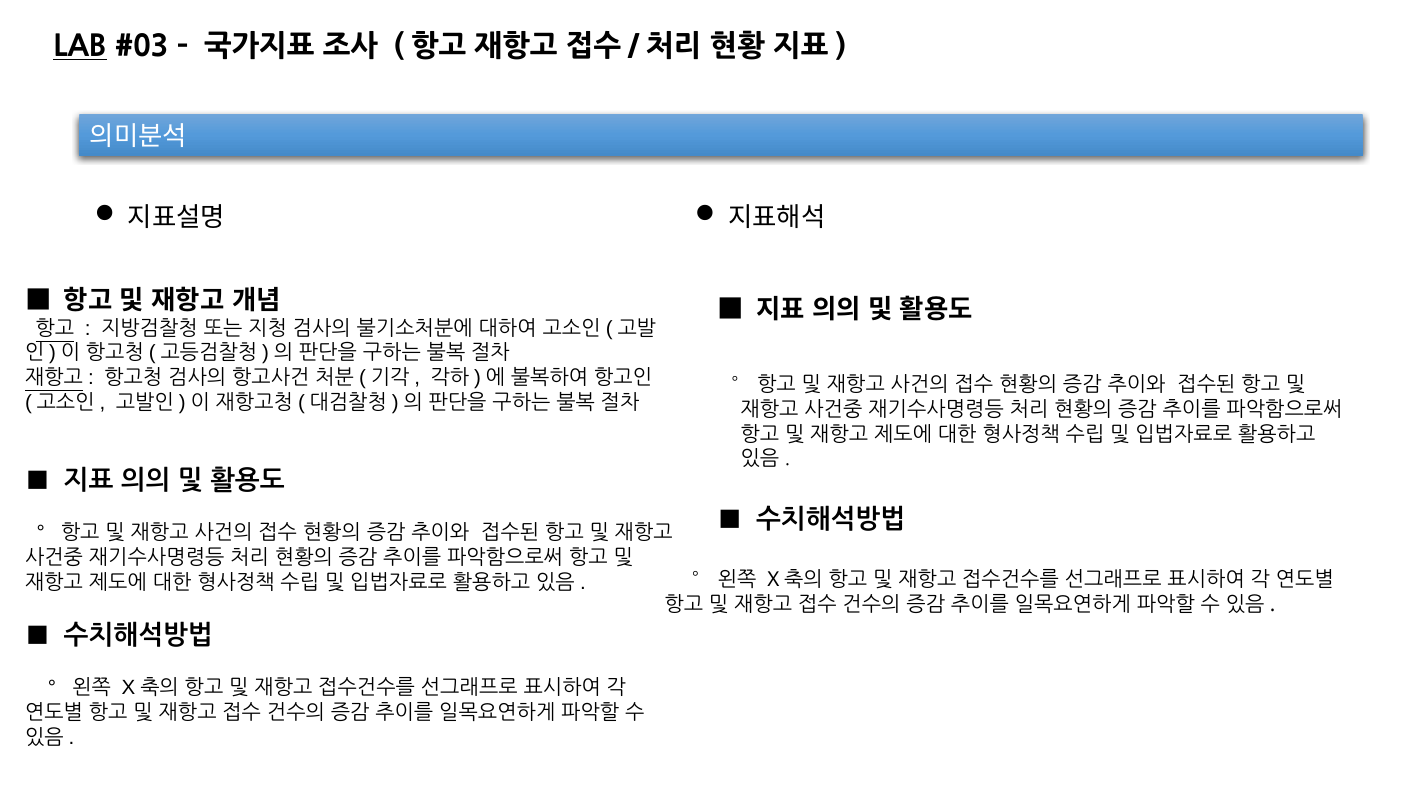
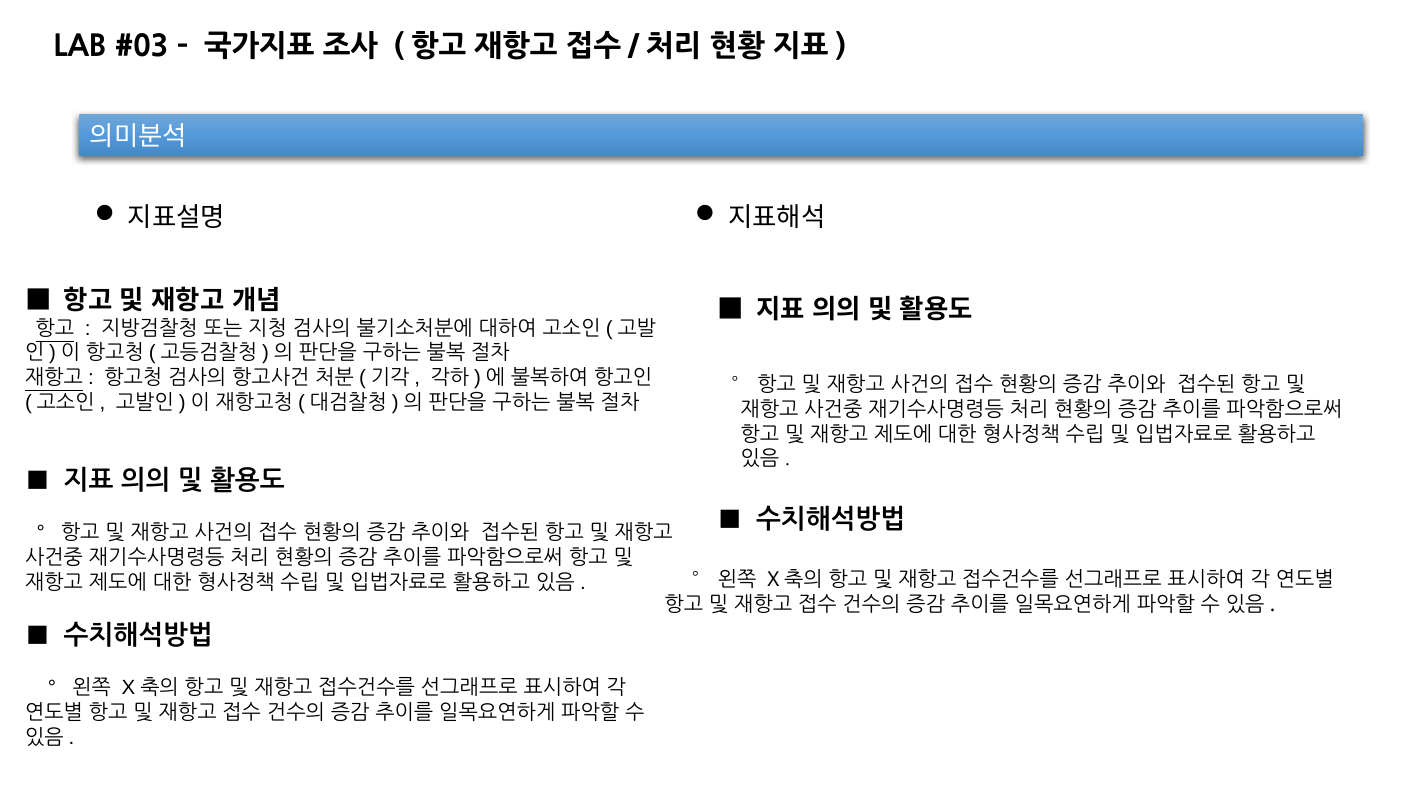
LAB underline: present -> none
